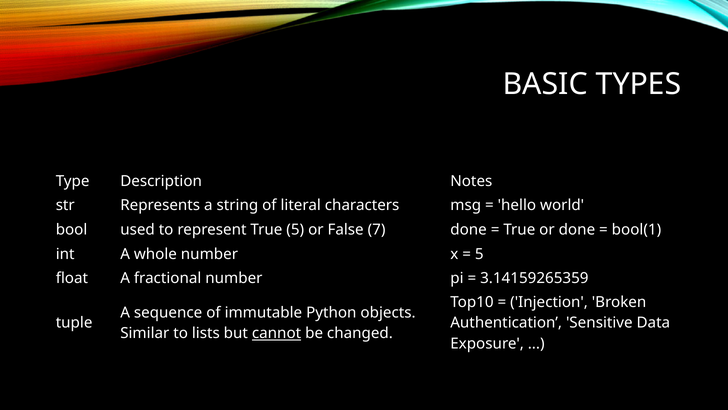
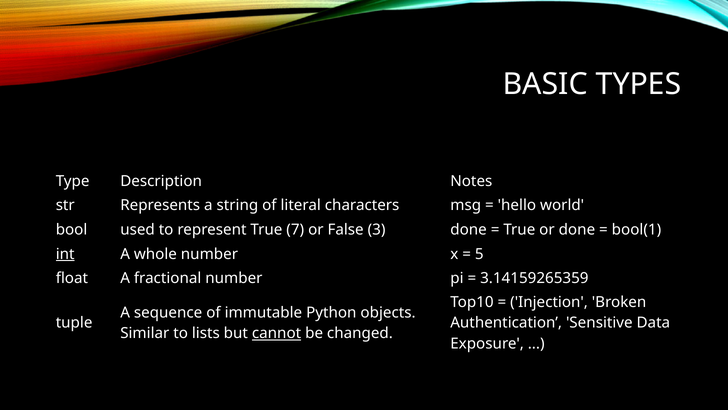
True 5: 5 -> 7
7: 7 -> 3
int underline: none -> present
